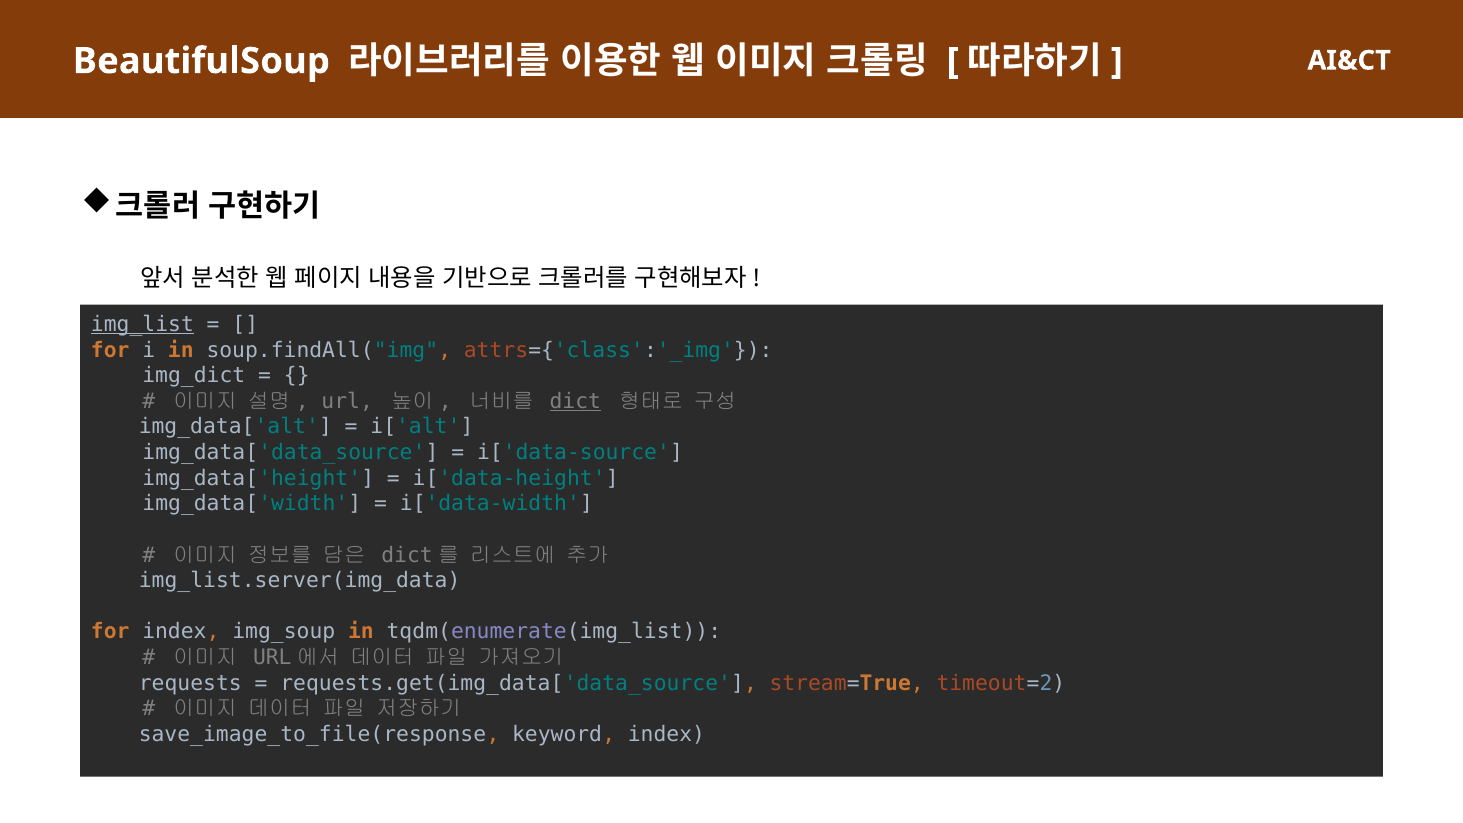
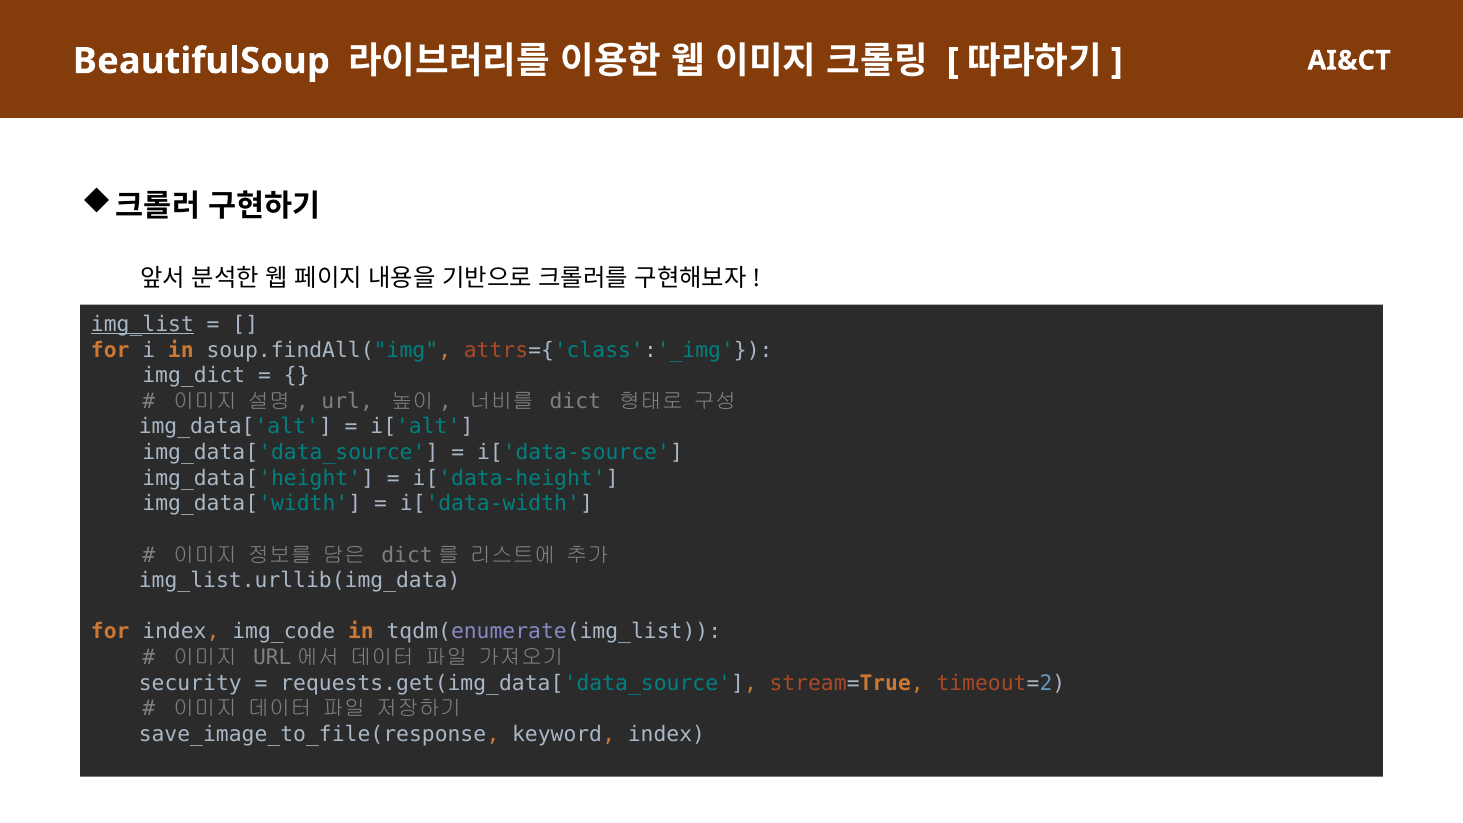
dict underline: present -> none
img_list.server(img_data: img_list.server(img_data -> img_list.urllib(img_data
img_soup: img_soup -> img_code
requests: requests -> security
